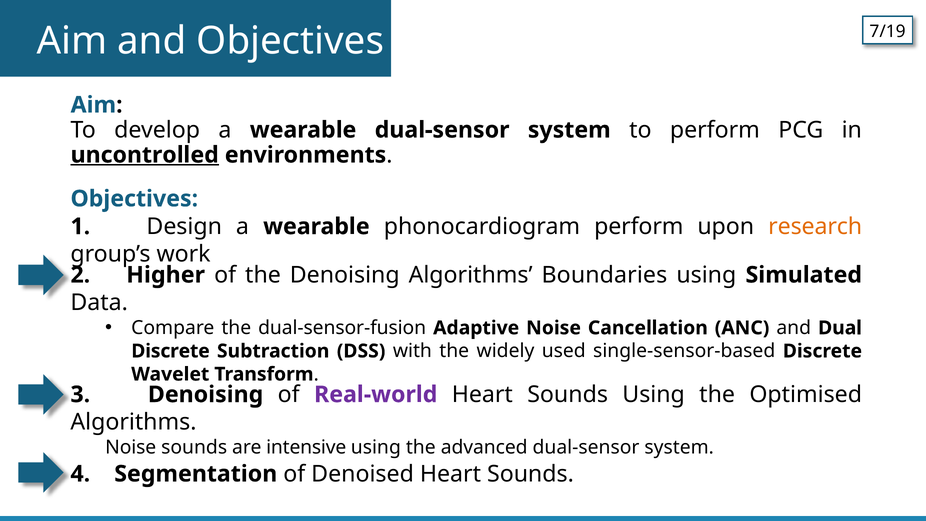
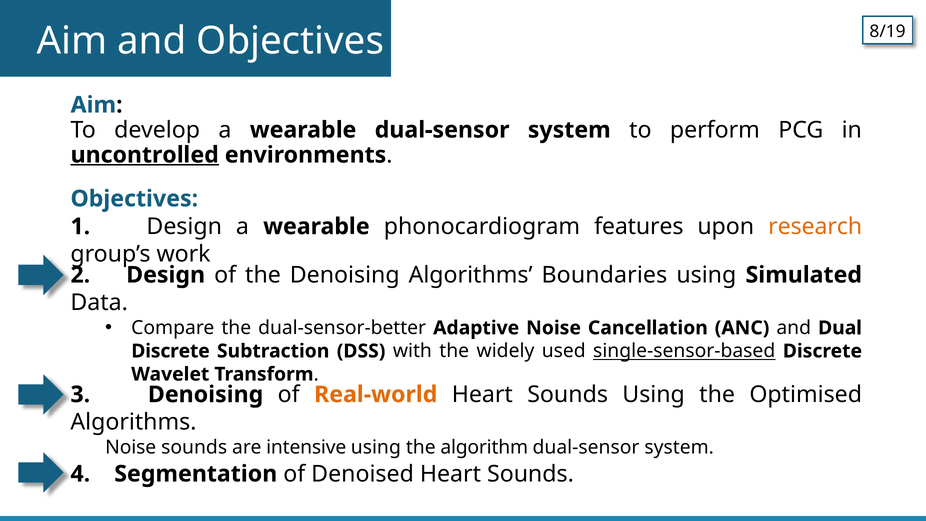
7/19: 7/19 -> 8/19
phonocardiogram perform: perform -> features
2 Higher: Higher -> Design
dual-sensor-fusion: dual-sensor-fusion -> dual-sensor-better
single-sensor-based underline: none -> present
Real-world colour: purple -> orange
advanced: advanced -> algorithm
